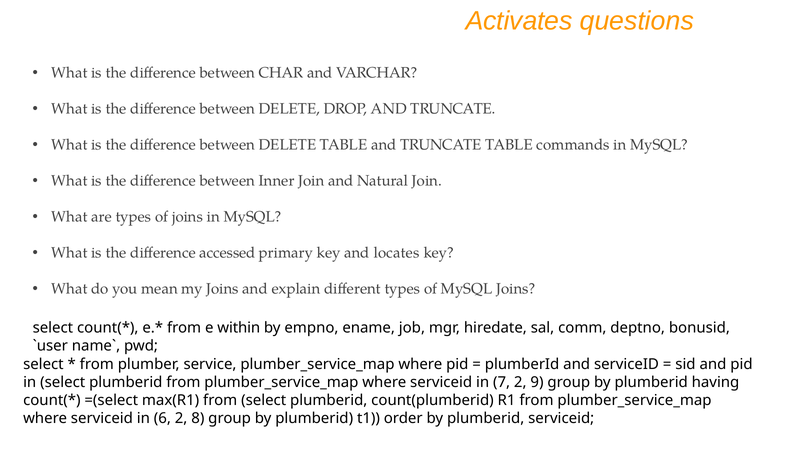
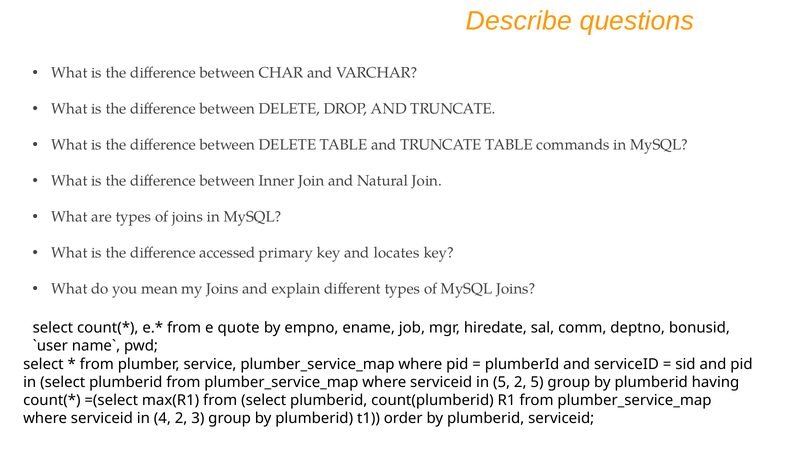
Activates: Activates -> Describe
within: within -> quote
in 7: 7 -> 5
2 9: 9 -> 5
6: 6 -> 4
8: 8 -> 3
